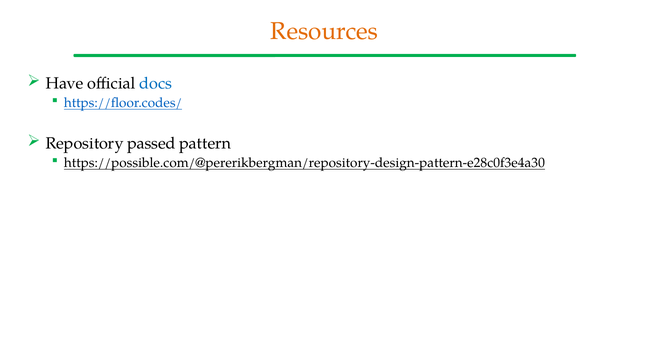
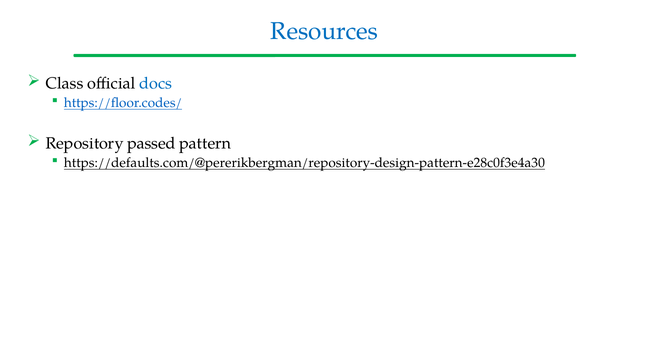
Resources colour: orange -> blue
Have: Have -> Class
https://possible.com/@pererikbergman/repository-design-pattern-e28c0f3e4a30: https://possible.com/@pererikbergman/repository-design-pattern-e28c0f3e4a30 -> https://defaults.com/@pererikbergman/repository-design-pattern-e28c0f3e4a30
